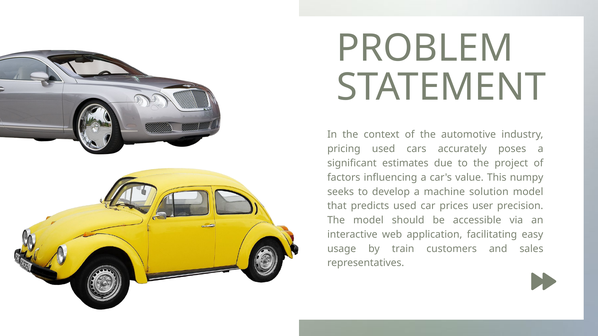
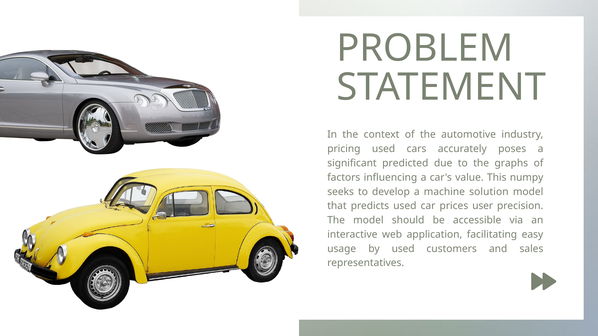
estimates: estimates -> predicted
project: project -> graphs
by train: train -> used
